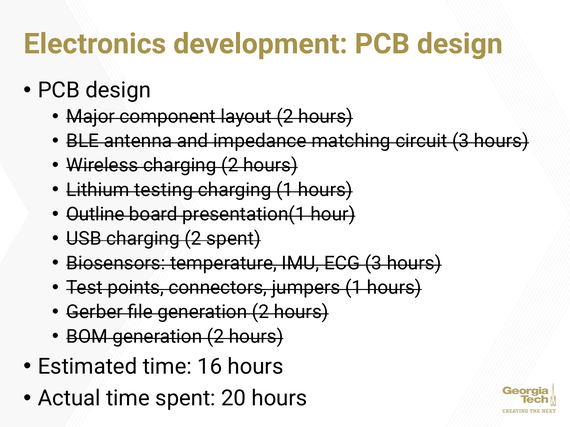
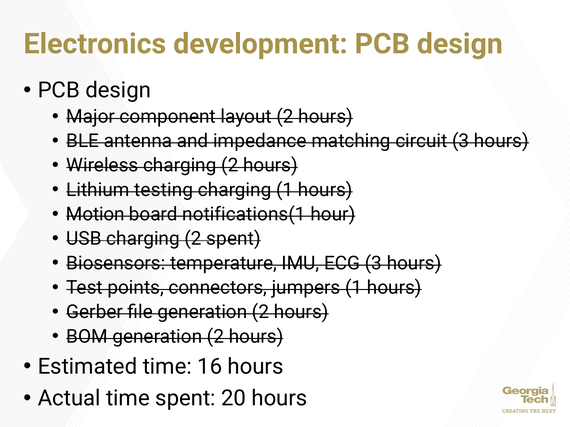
Outline: Outline -> Motion
presentation(1: presentation(1 -> notifications(1
